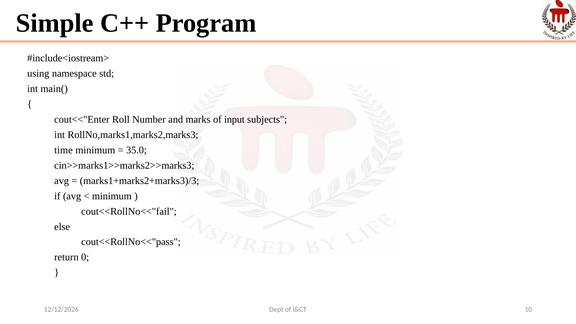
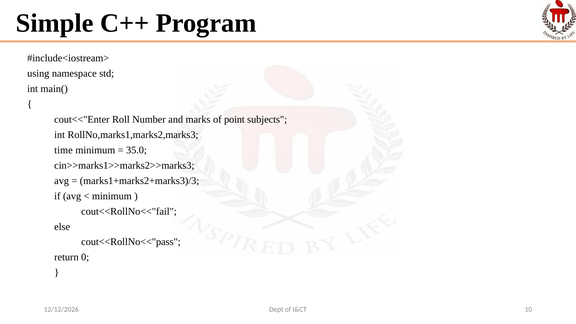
input: input -> point
